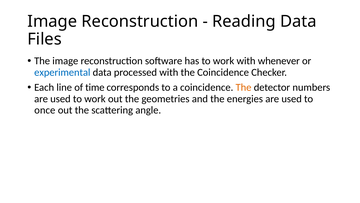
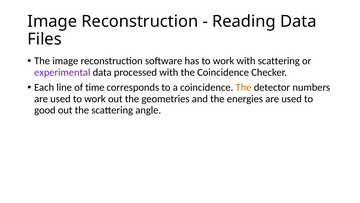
with whenever: whenever -> scattering
experimental colour: blue -> purple
once: once -> good
